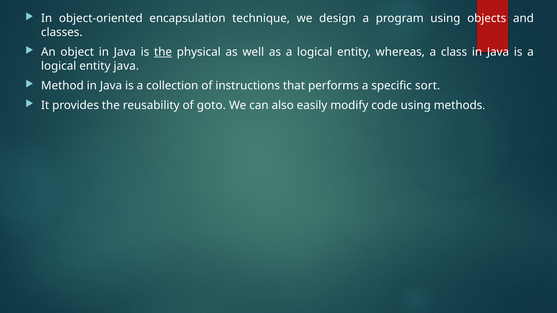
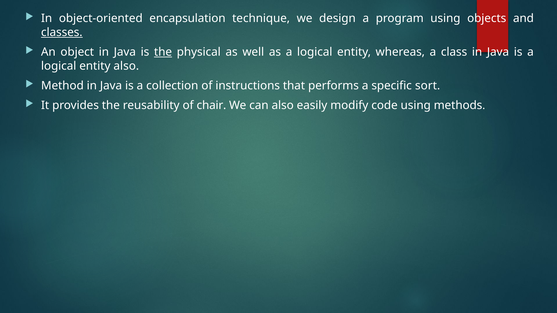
classes underline: none -> present
entity java: java -> also
goto: goto -> chair
